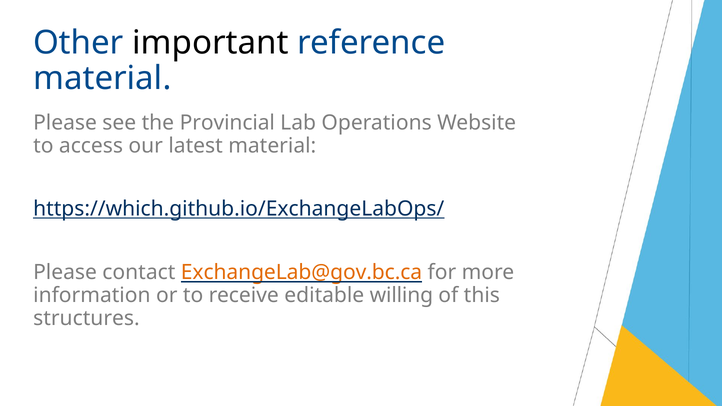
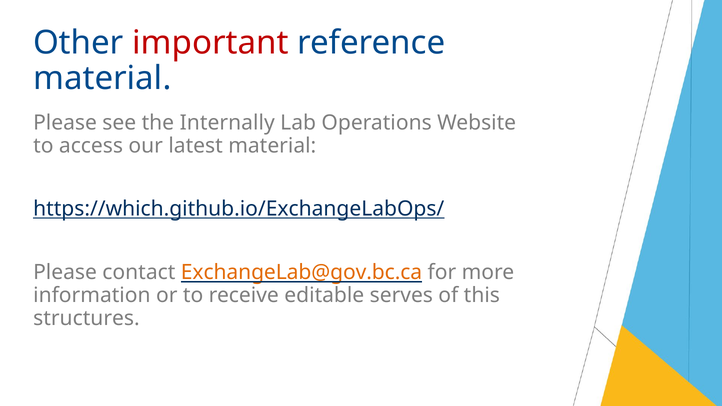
important colour: black -> red
Provincial: Provincial -> Internally
willing: willing -> serves
